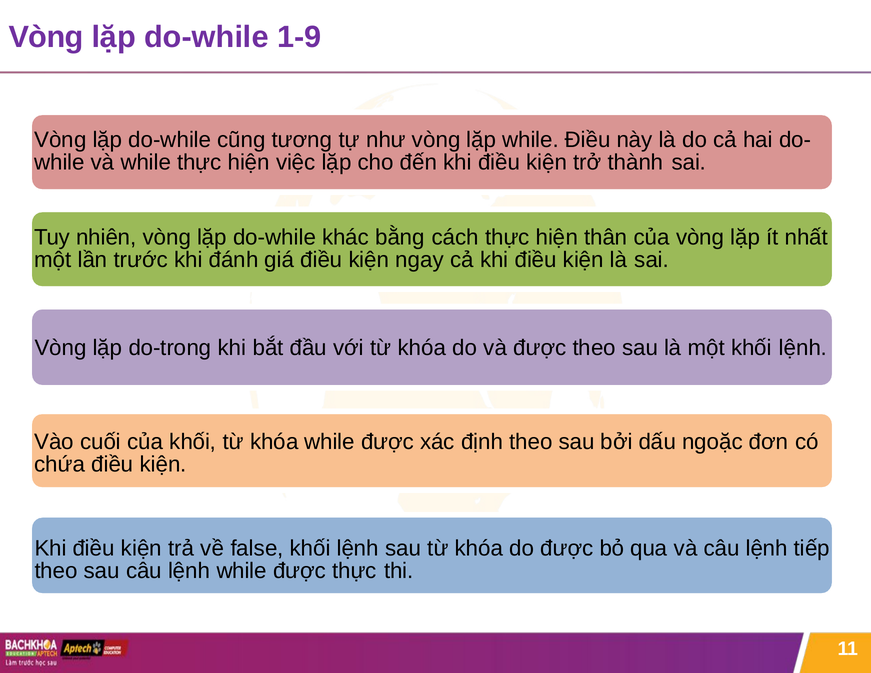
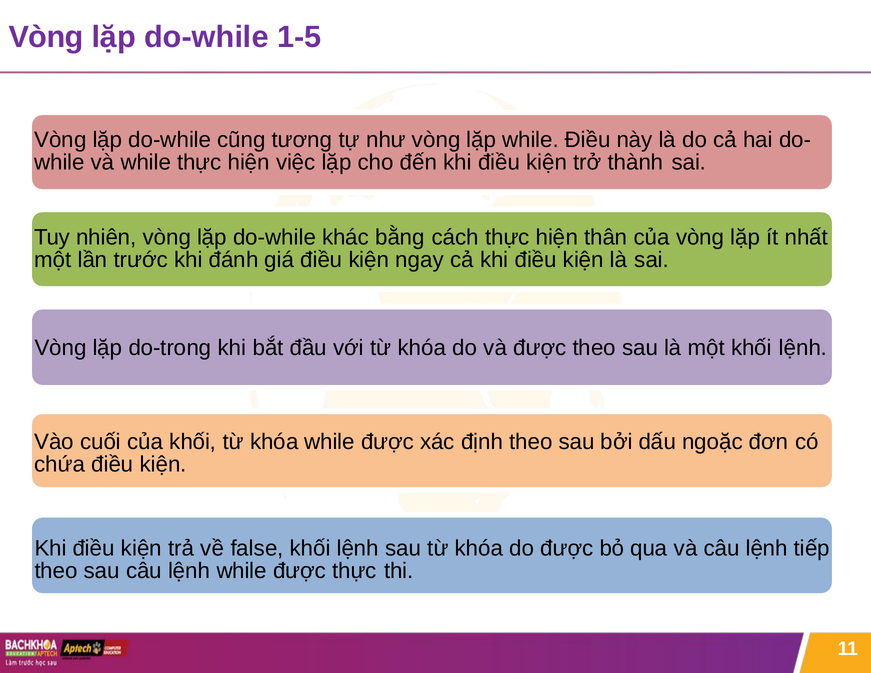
1-9: 1-9 -> 1-5
